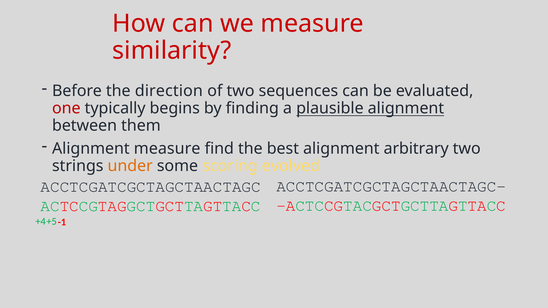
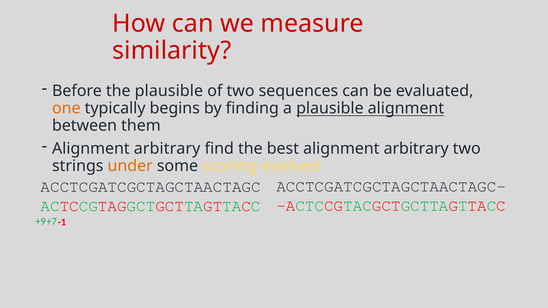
the direction: direction -> plausible
one colour: red -> orange
measure at (167, 149): measure -> arbitrary
+5: +5 -> +7
+4: +4 -> +9
